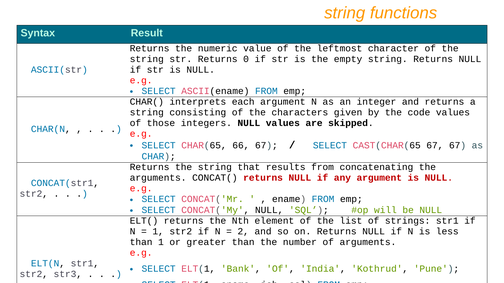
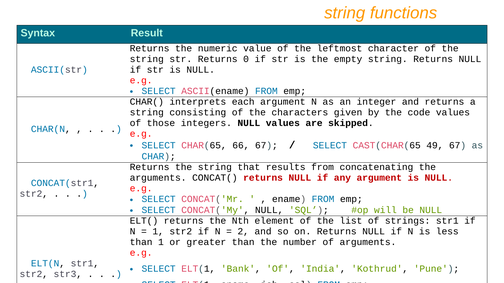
CAST(CHAR(65 67: 67 -> 49
